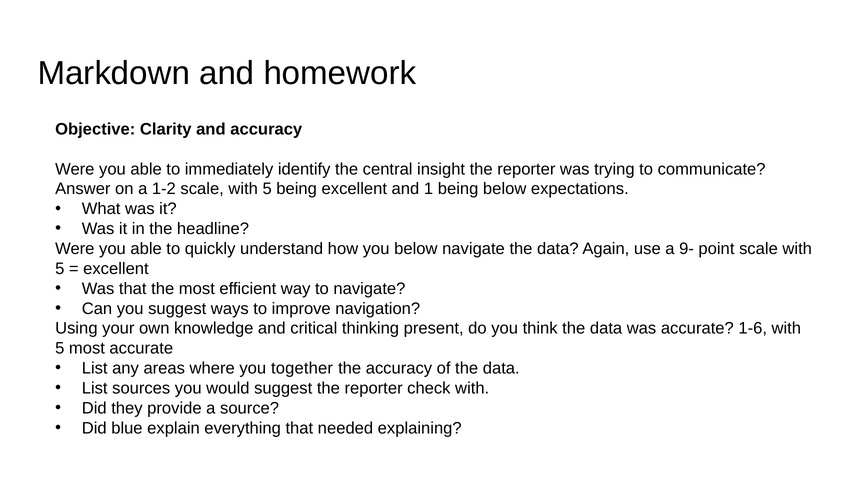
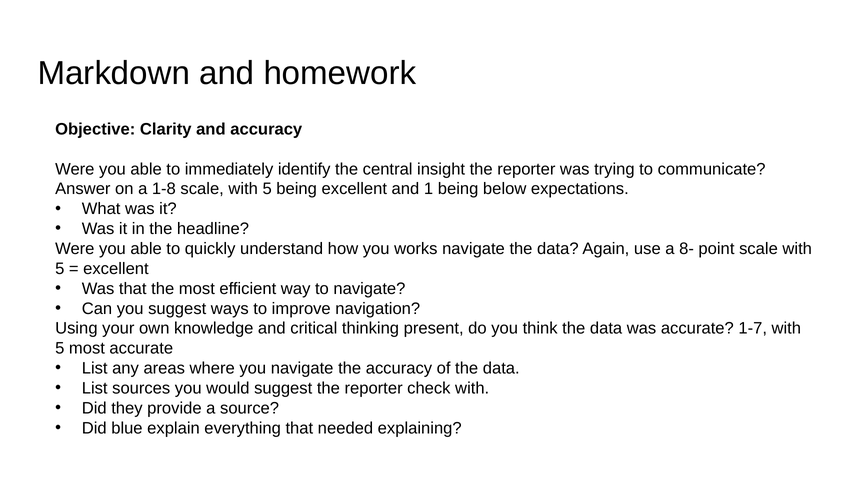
1-2: 1-2 -> 1-8
you below: below -> works
9-: 9- -> 8-
1-6: 1-6 -> 1-7
you together: together -> navigate
